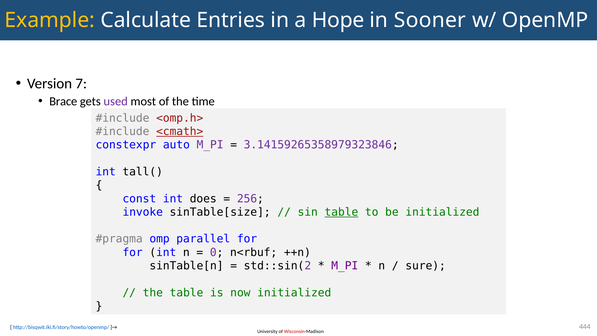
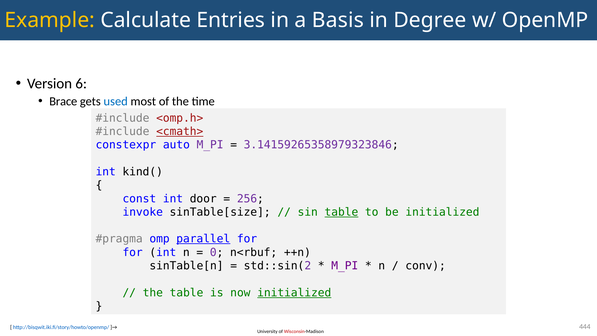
Hope: Hope -> Basis
Sooner: Sooner -> Degree
7: 7 -> 6
used colour: purple -> blue
tall(: tall( -> kind(
does: does -> door
parallel underline: none -> present
sure: sure -> conv
initialized at (294, 293) underline: none -> present
